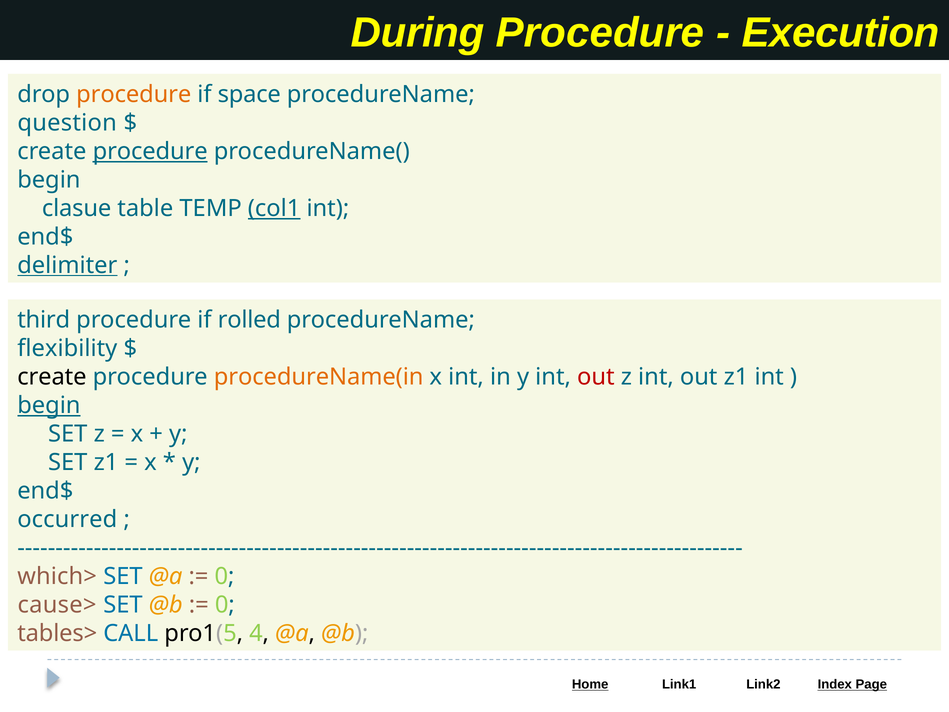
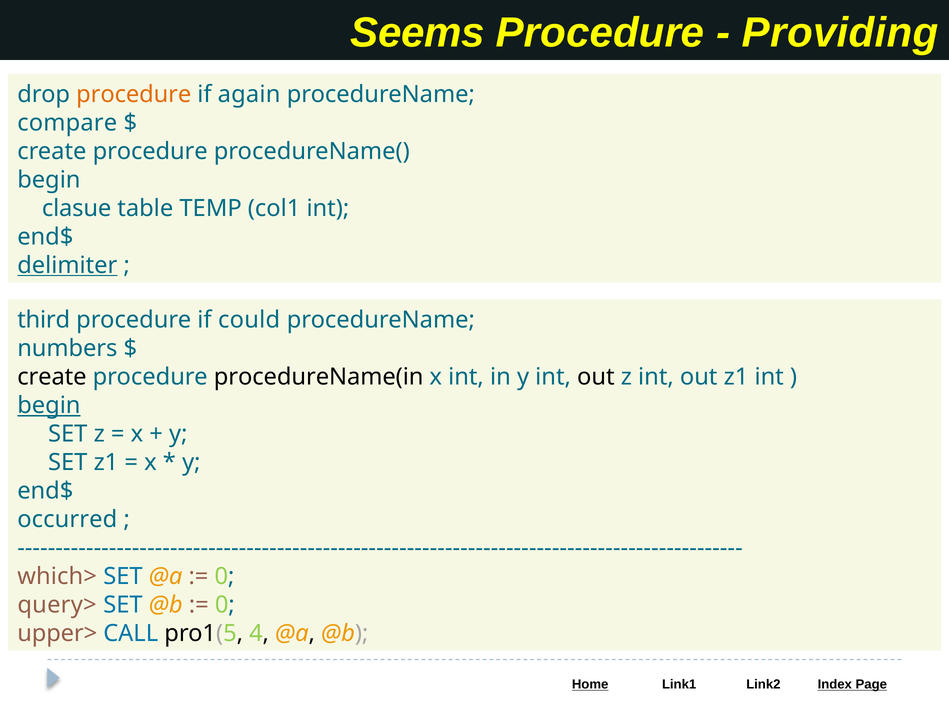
During: During -> Seems
Execution: Execution -> Providing
space: space -> again
question: question -> compare
procedure at (150, 151) underline: present -> none
col1 underline: present -> none
rolled: rolled -> could
flexibility: flexibility -> numbers
procedureName(in colour: orange -> black
out at (596, 377) colour: red -> black
cause>: cause> -> query>
tables>: tables> -> upper>
